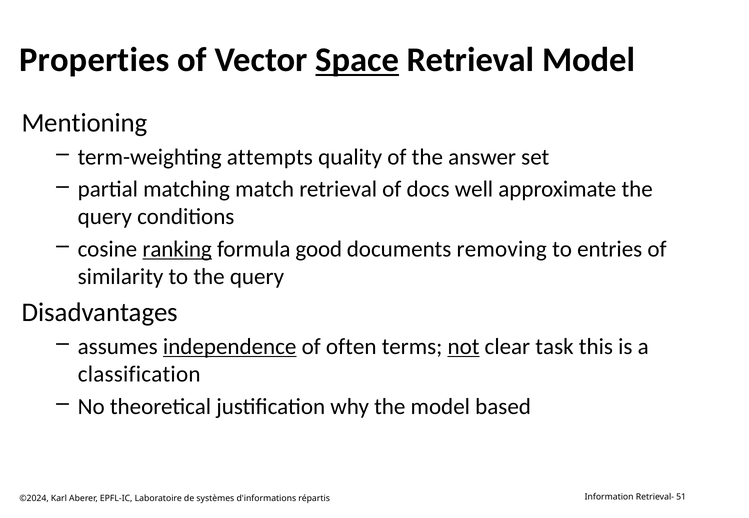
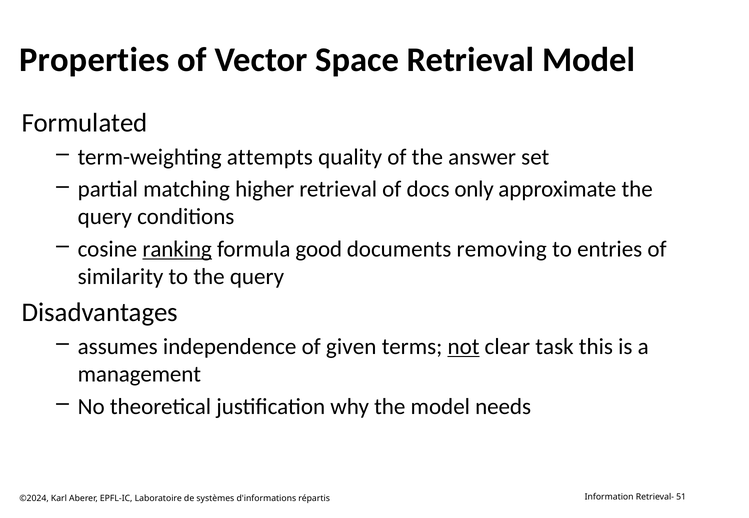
Space underline: present -> none
Mentioning: Mentioning -> Formulated
match: match -> higher
well: well -> only
independence underline: present -> none
often: often -> given
classification: classification -> management
based: based -> needs
